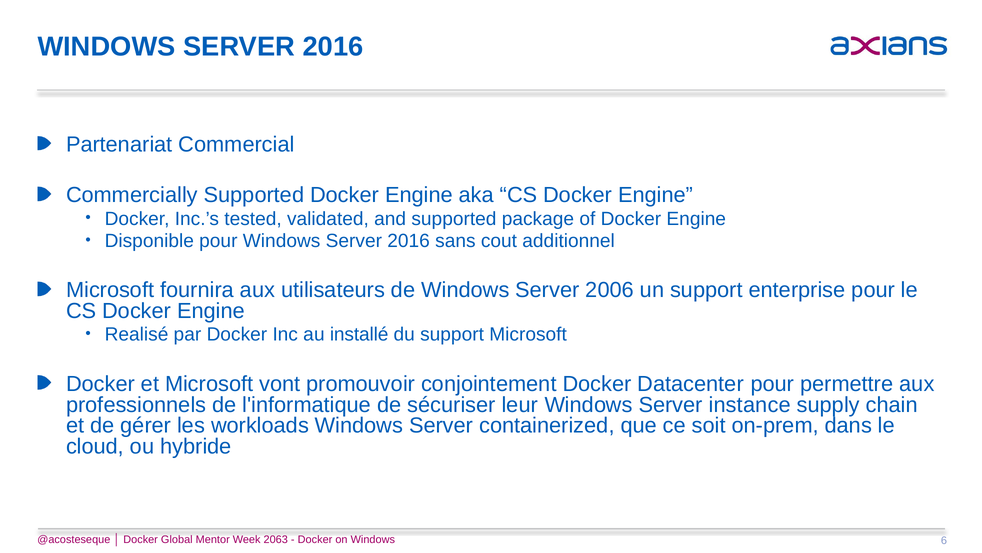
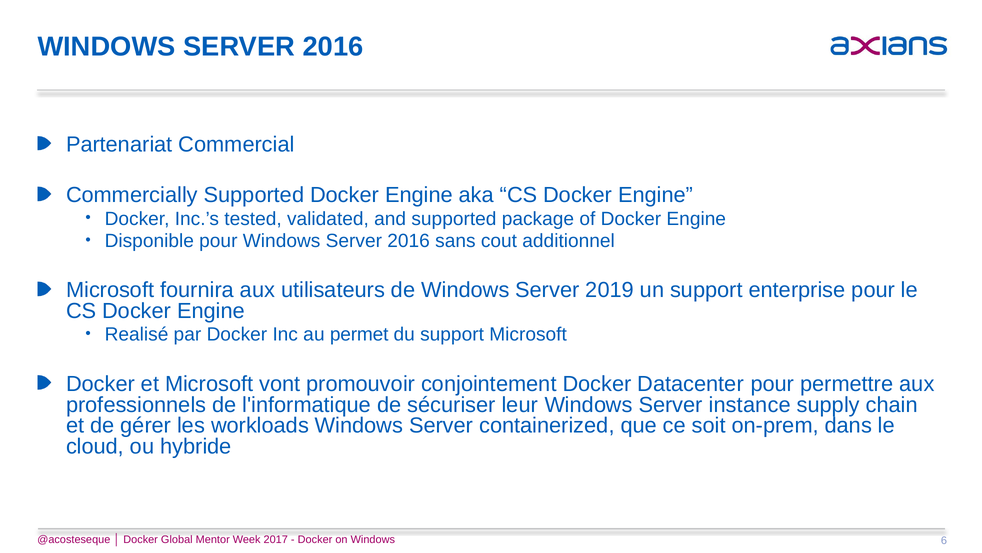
2006: 2006 -> 2019
installé: installé -> permet
2063: 2063 -> 2017
